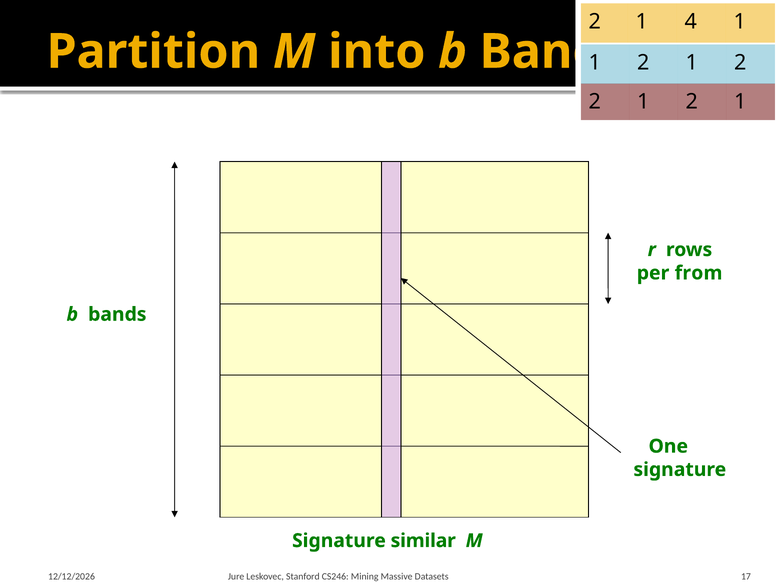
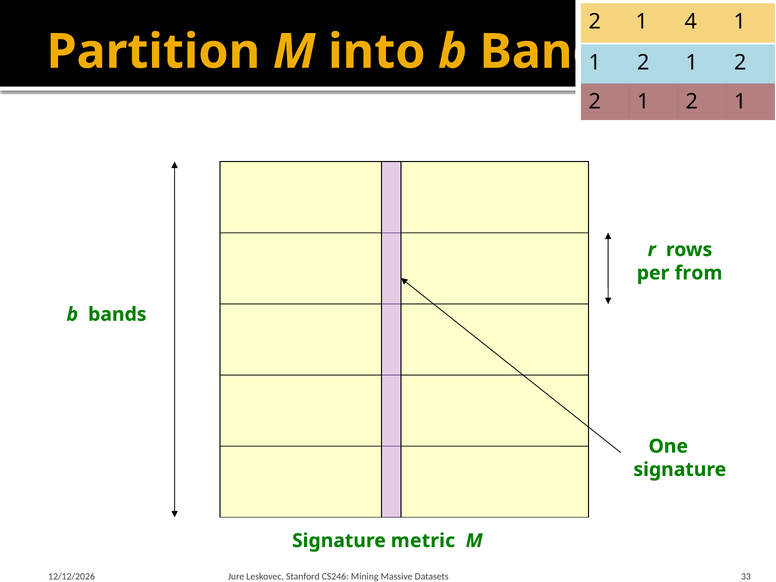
similar: similar -> metric
17: 17 -> 33
